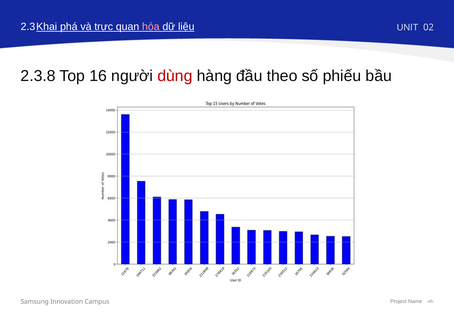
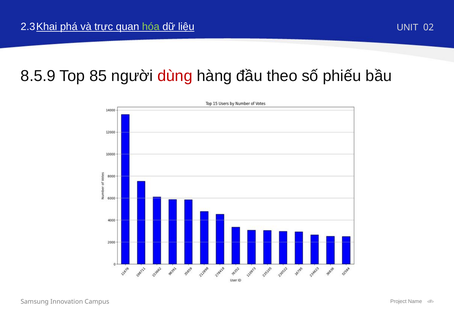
hóa colour: pink -> light green
2.3.8: 2.3.8 -> 8.5.9
16: 16 -> 85
